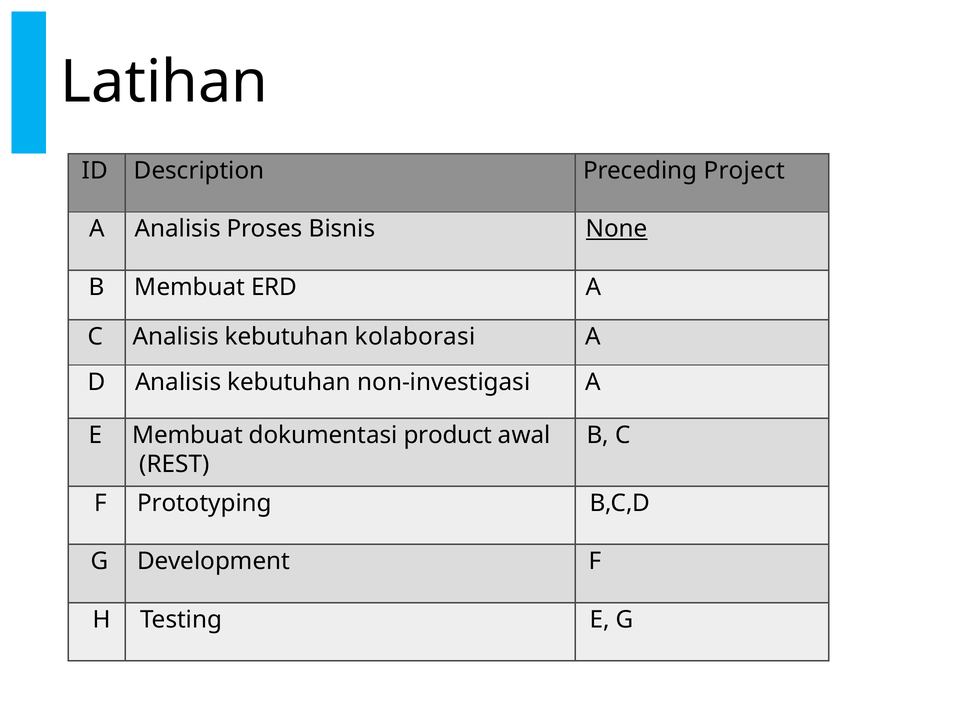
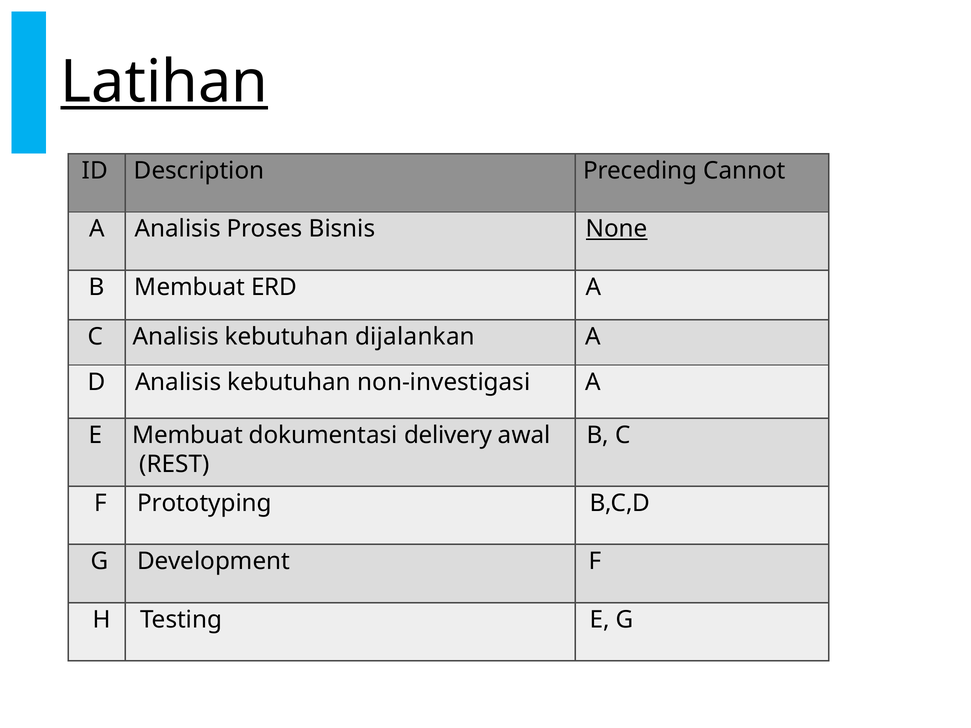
Latihan underline: none -> present
Project: Project -> Cannot
kolaborasi: kolaborasi -> dijalankan
product: product -> delivery
